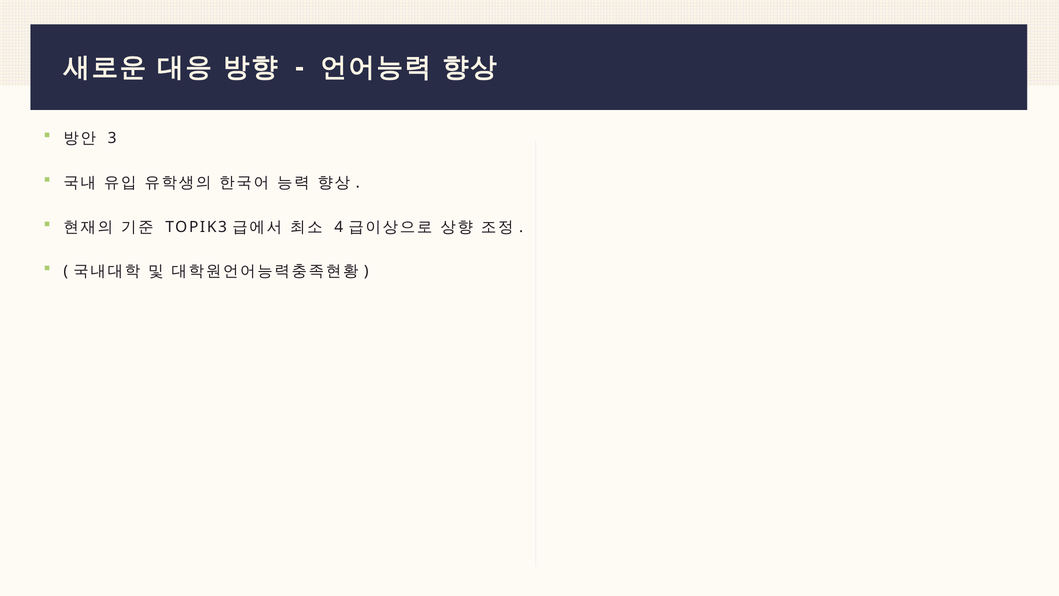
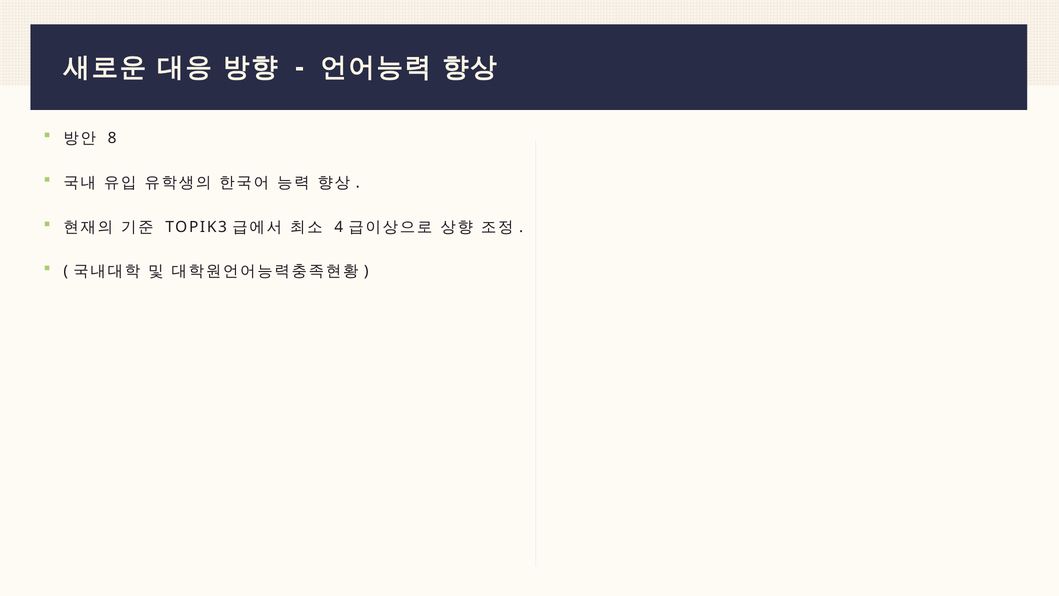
3: 3 -> 8
